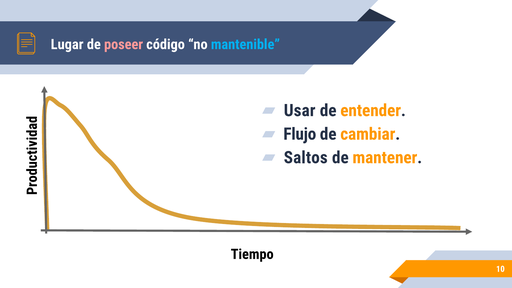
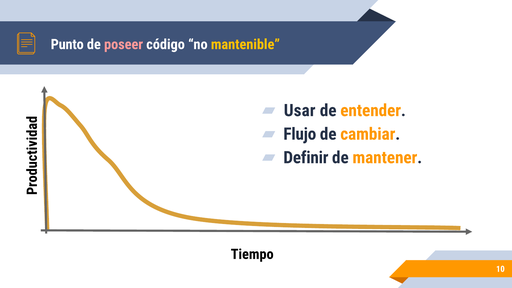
Lugar: Lugar -> Punto
mantenible colour: light blue -> yellow
Saltos: Saltos -> Definir
